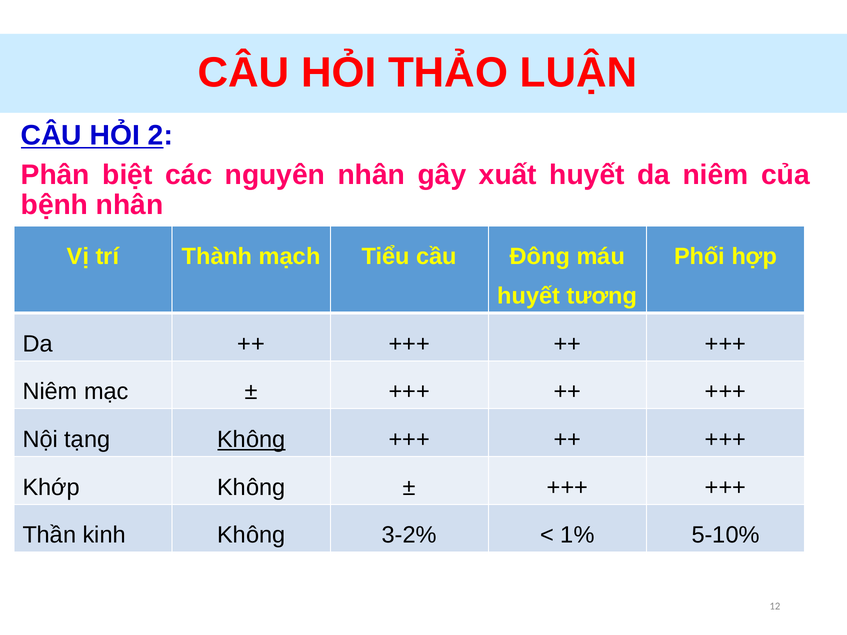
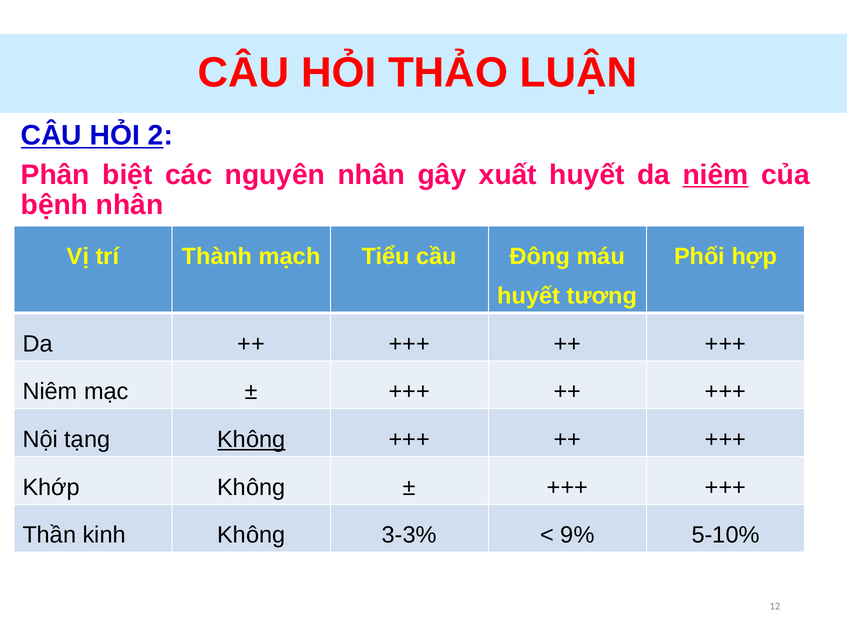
niêm at (716, 175) underline: none -> present
3-2%: 3-2% -> 3-3%
1%: 1% -> 9%
